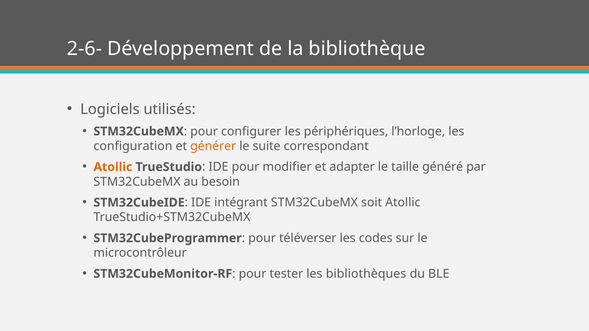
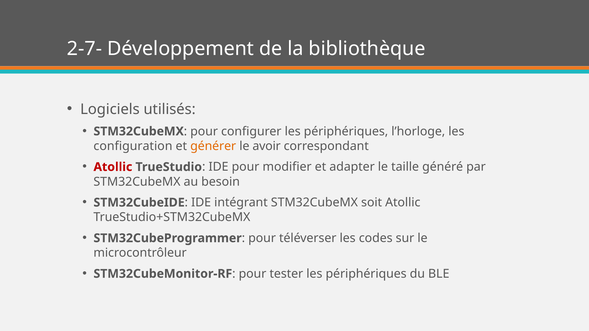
2-6-: 2-6- -> 2-7-
suite: suite -> avoir
Atollic at (113, 167) colour: orange -> red
tester les bibliothèques: bibliothèques -> périphériques
